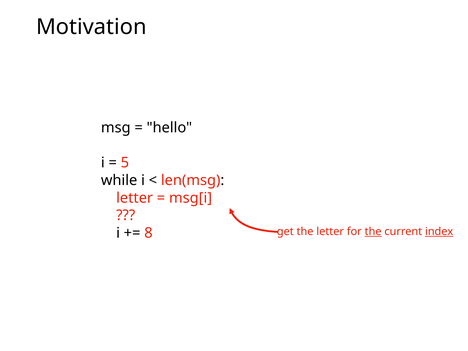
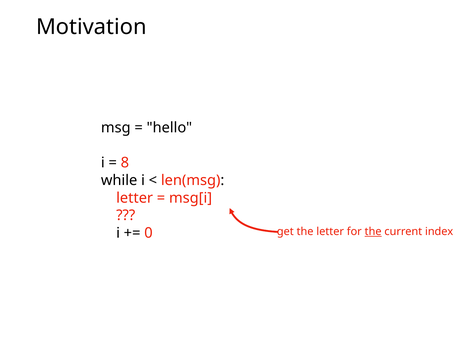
5: 5 -> 8
index underline: present -> none
8: 8 -> 0
